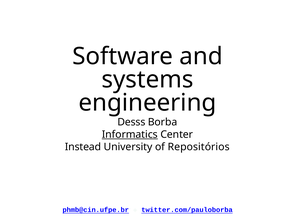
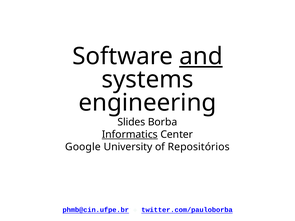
and underline: none -> present
Desss: Desss -> Slides
Instead: Instead -> Google
